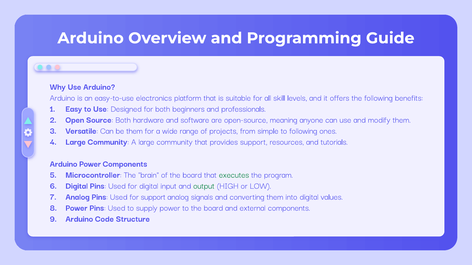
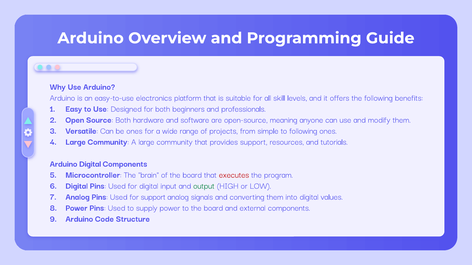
be them: them -> ones
Arduino Power: Power -> Digital
executes colour: green -> red
